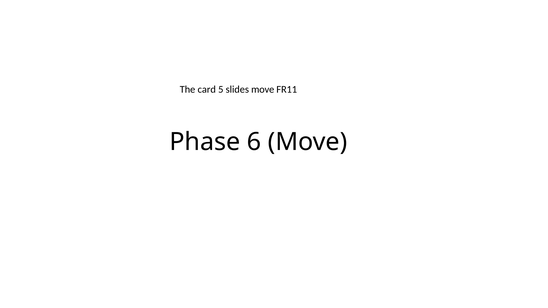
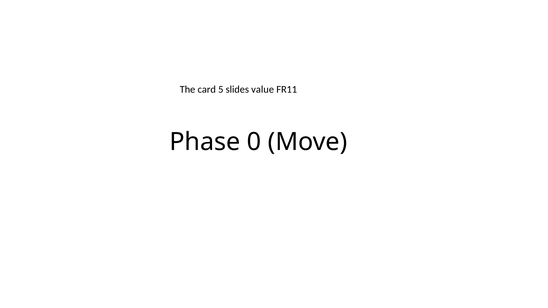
slides move: move -> value
6: 6 -> 0
